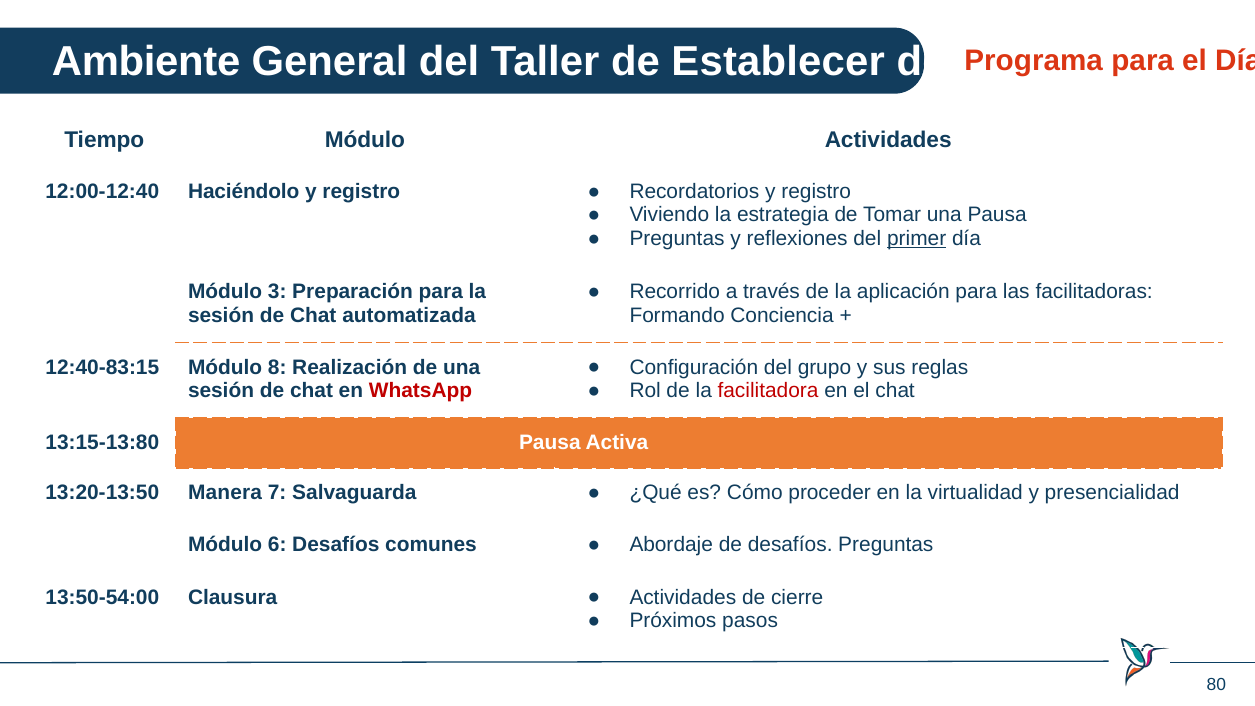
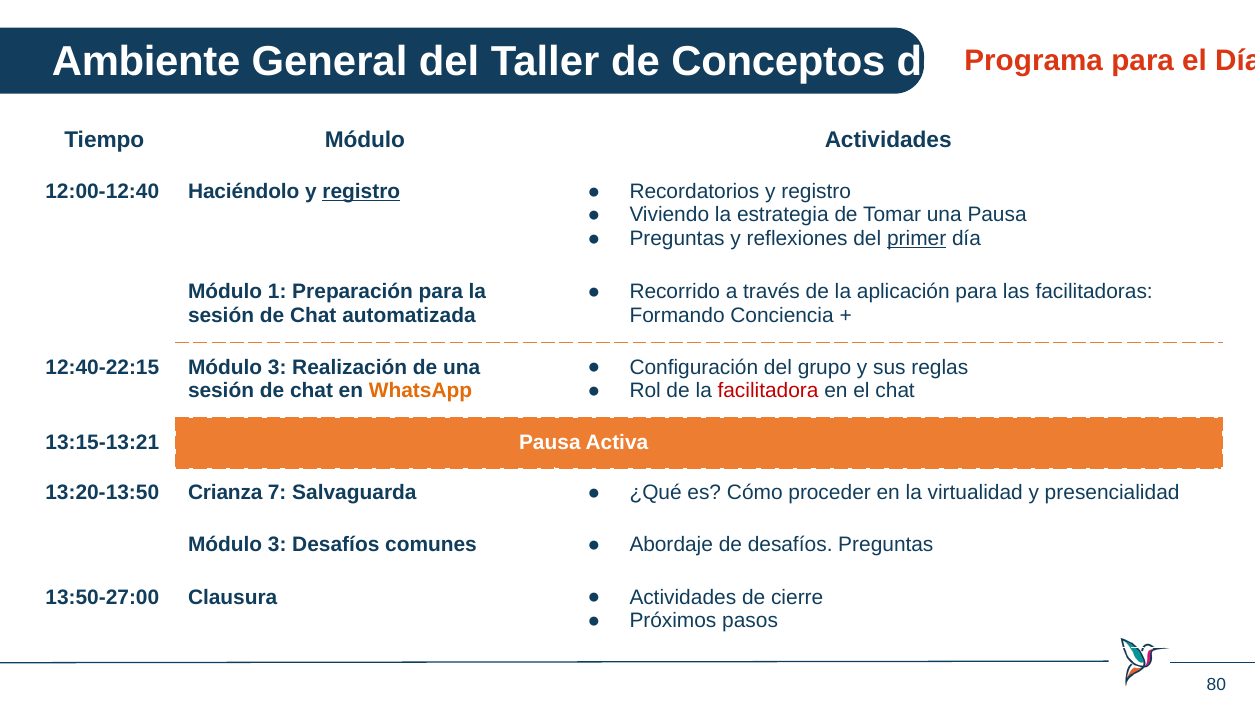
Establecer: Establecer -> Conceptos
registro at (361, 192) underline: none -> present
3: 3 -> 1
12:40-83:15: 12:40-83:15 -> 12:40-22:15
8 at (277, 367): 8 -> 3
WhatsApp colour: red -> orange
13:15-13:80: 13:15-13:80 -> 13:15-13:21
Manera: Manera -> Crianza
6 at (277, 545): 6 -> 3
13:50-54:00: 13:50-54:00 -> 13:50-27:00
